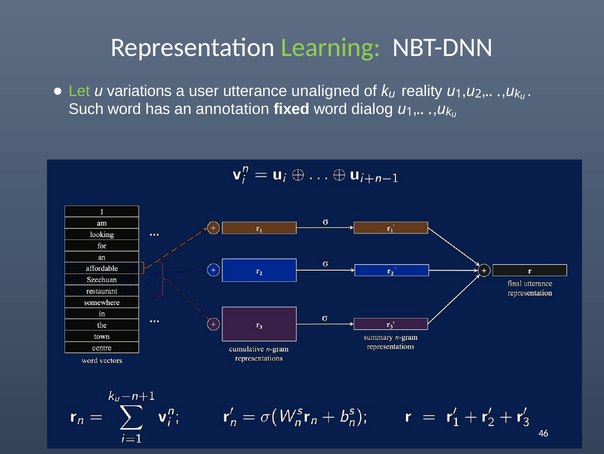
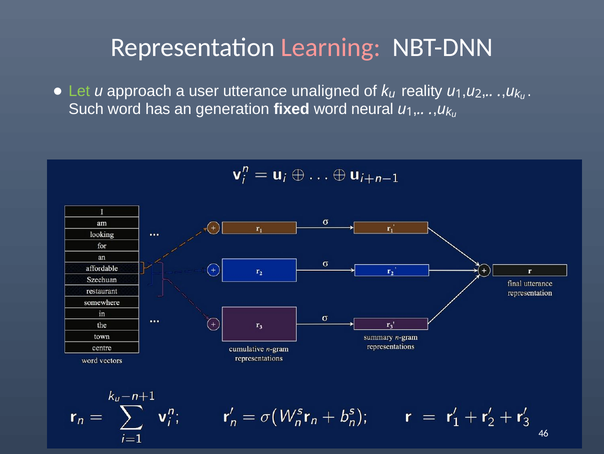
Learning colour: light green -> pink
variations: variations -> approach
annotation: annotation -> generation
dialog: dialog -> neural
